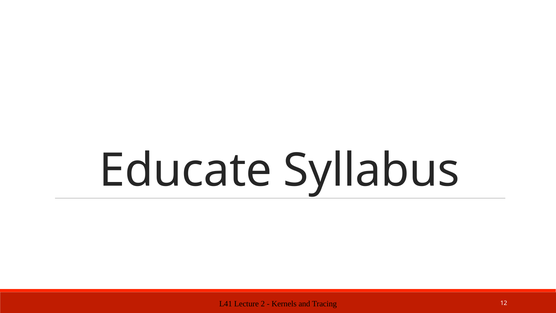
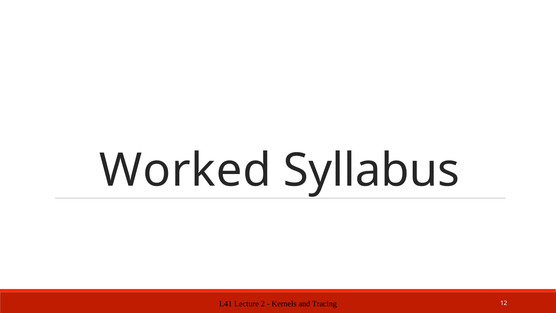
Educate: Educate -> Worked
